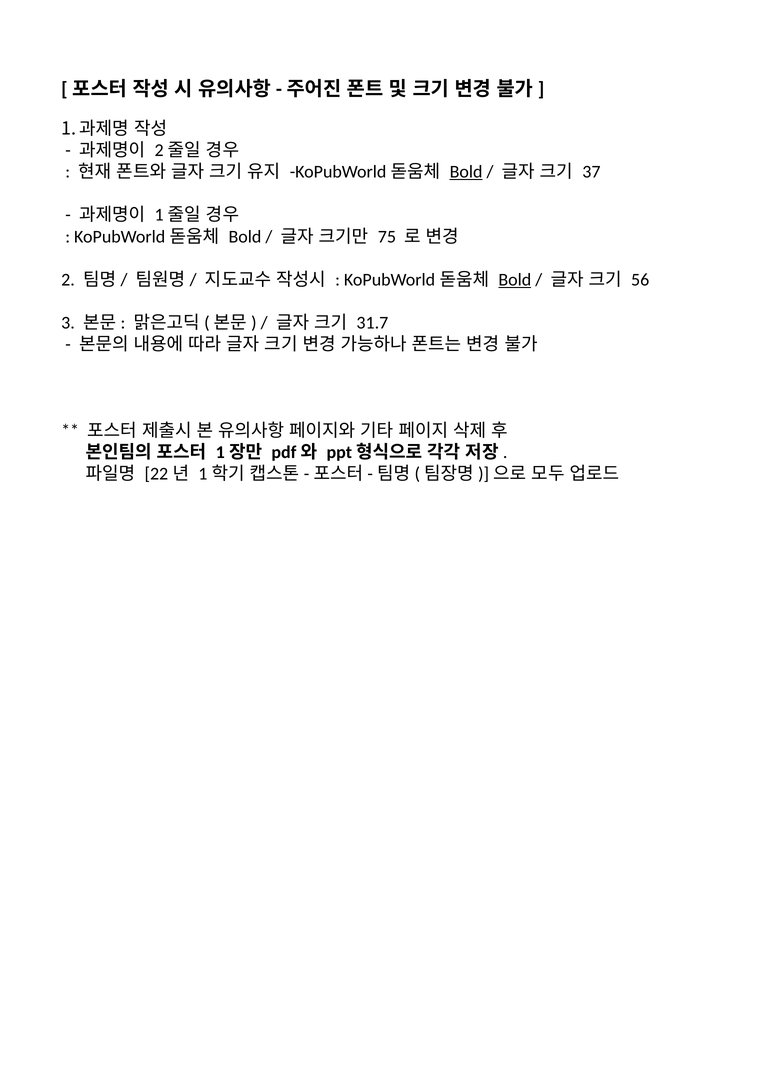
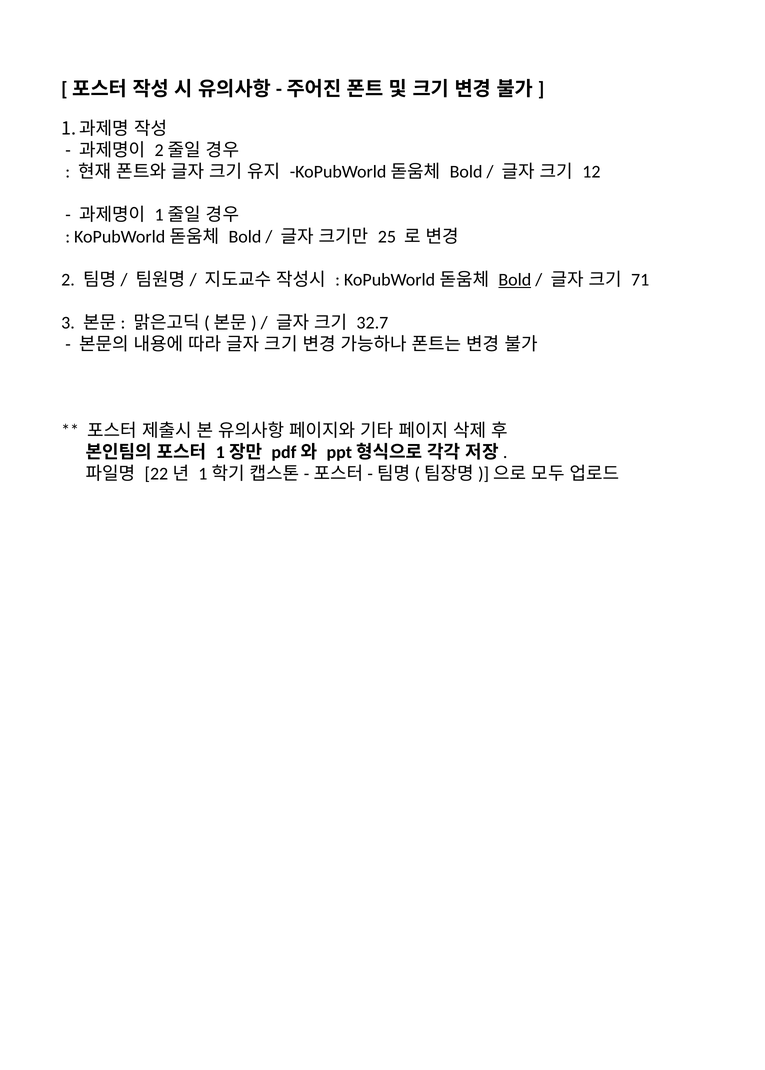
Bold at (466, 172) underline: present -> none
37: 37 -> 12
75: 75 -> 25
56: 56 -> 71
31.7: 31.7 -> 32.7
